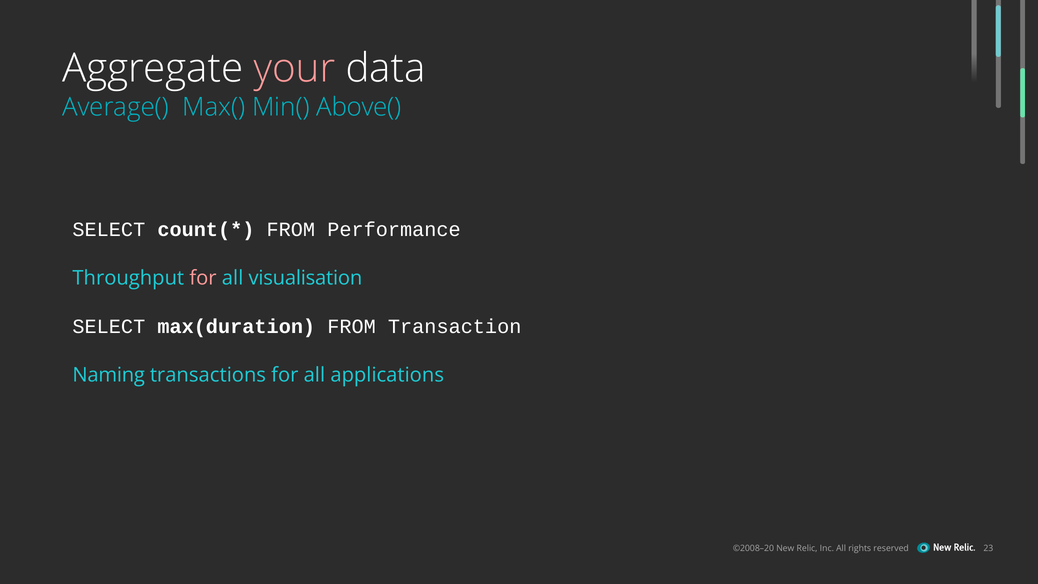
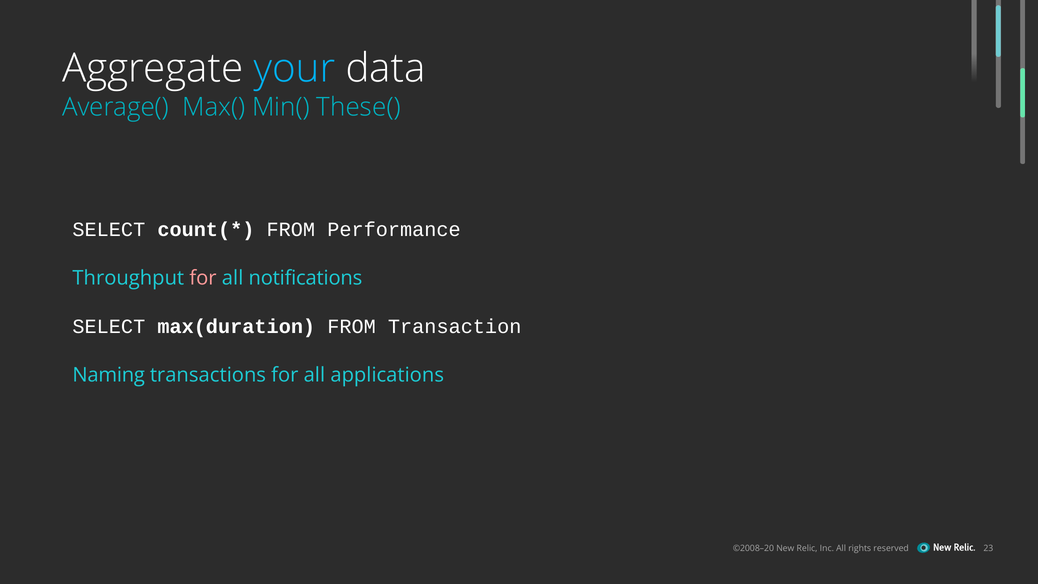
your colour: pink -> light blue
Above(: Above( -> These(
visualisation: visualisation -> notifications
